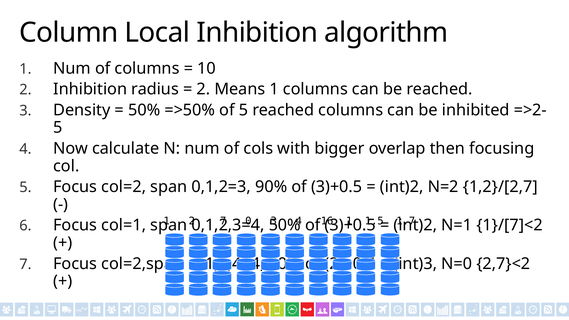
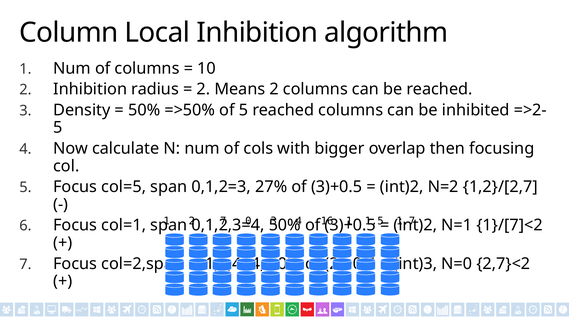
Means 1: 1 -> 2
col=2: col=2 -> col=5
90%: 90% -> 27%
